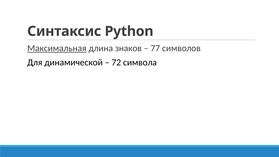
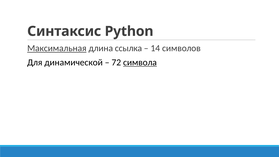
знаков: знаков -> ссылка
77: 77 -> 14
символа underline: none -> present
